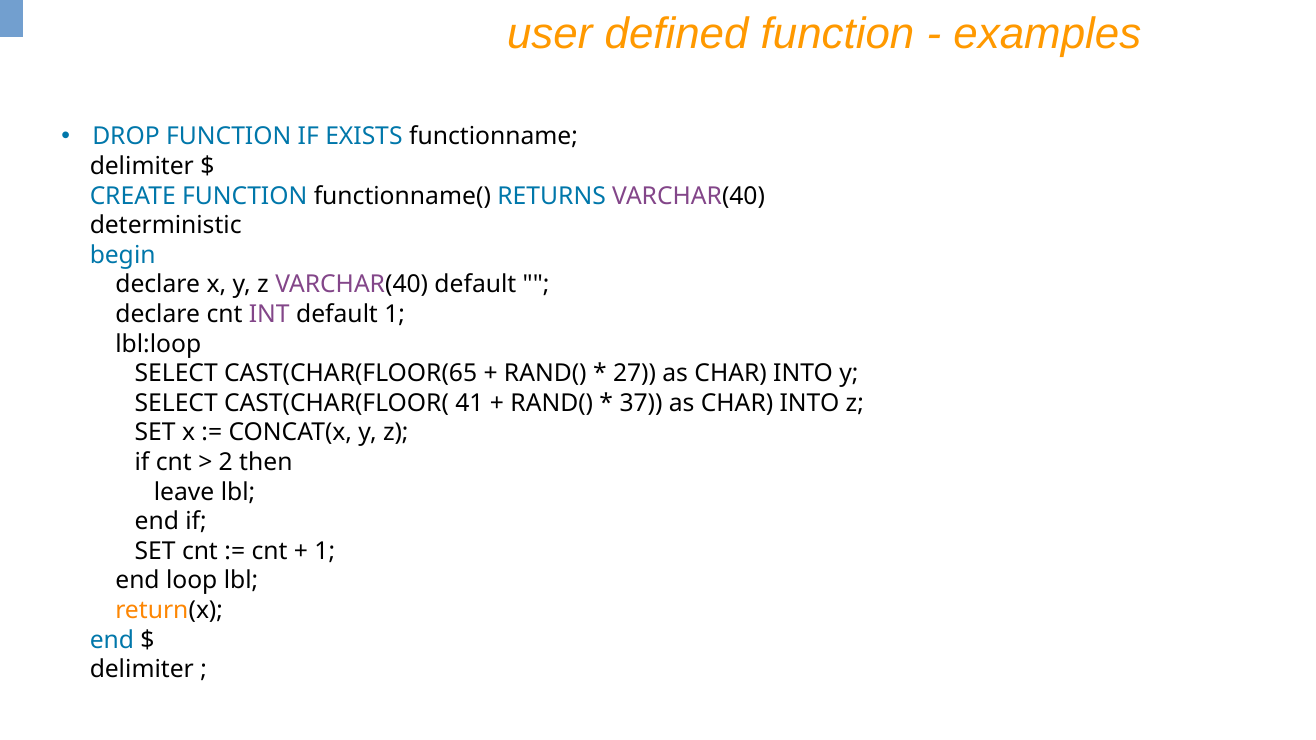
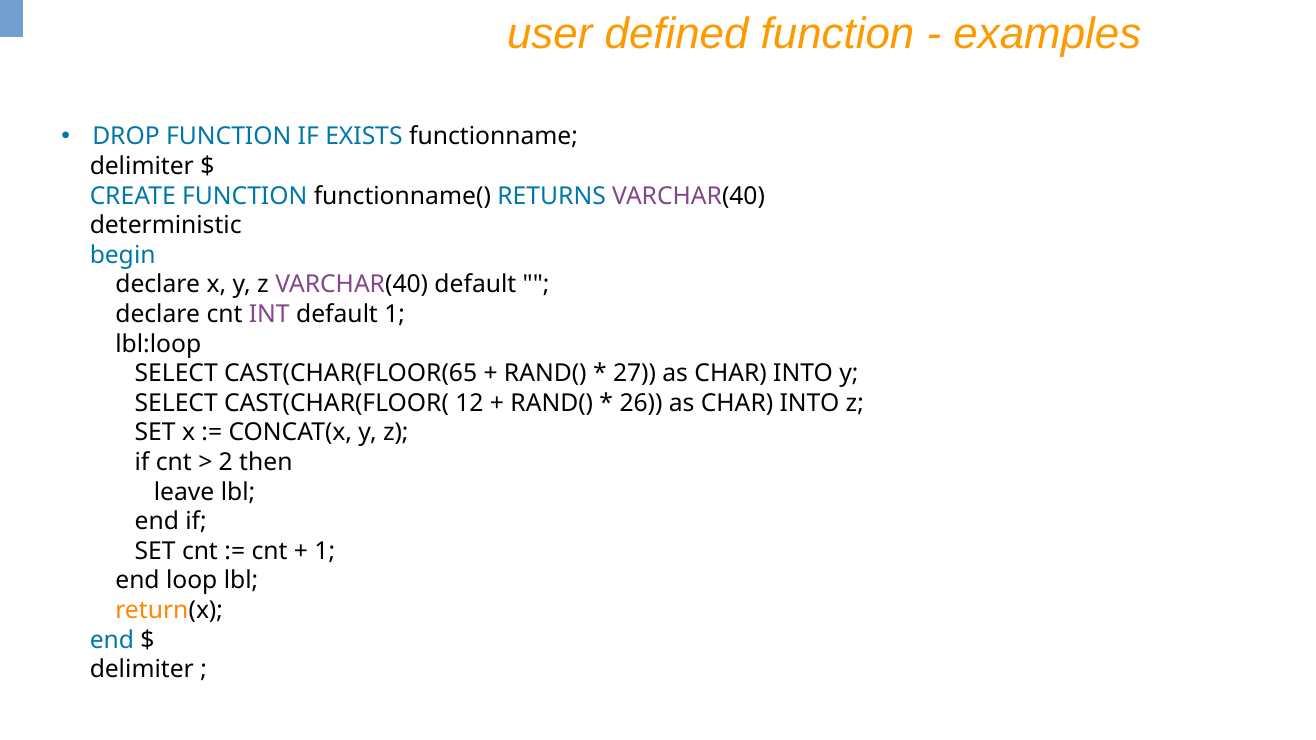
41: 41 -> 12
37: 37 -> 26
